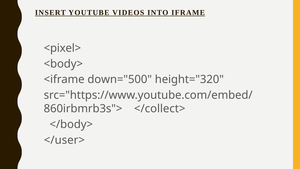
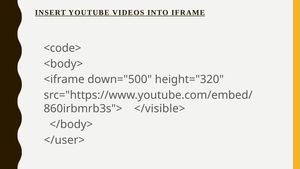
<pixel>: <pixel> -> <code>
</collect>: </collect> -> </visible>
